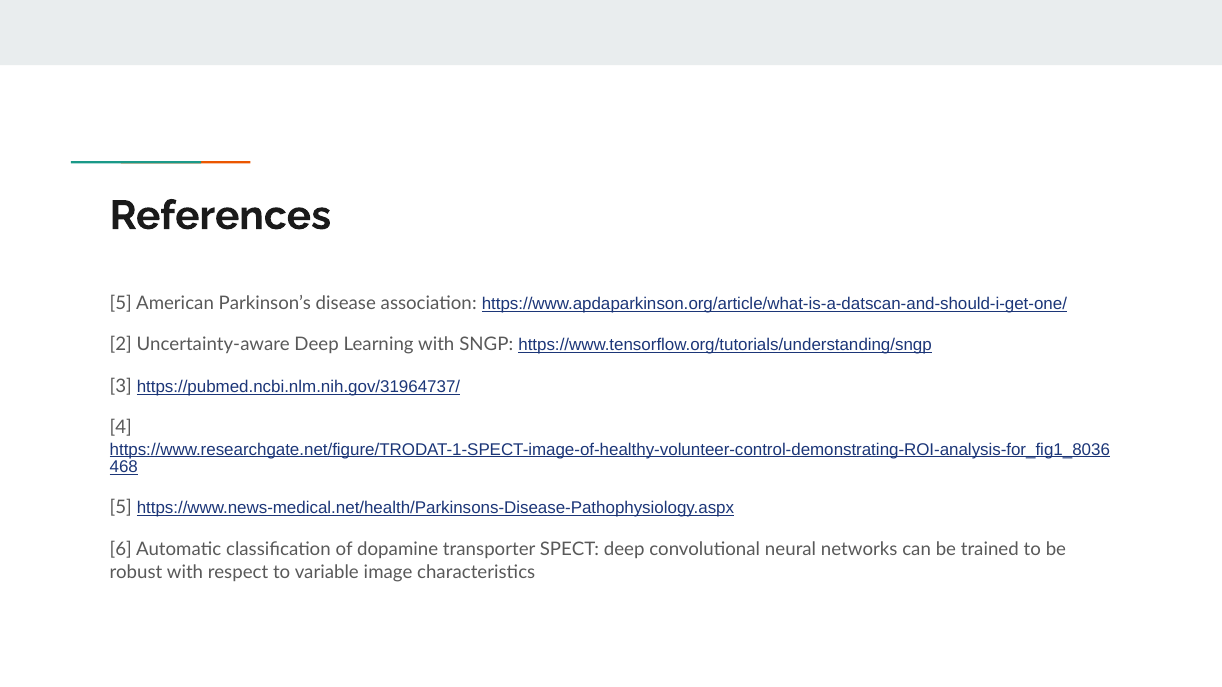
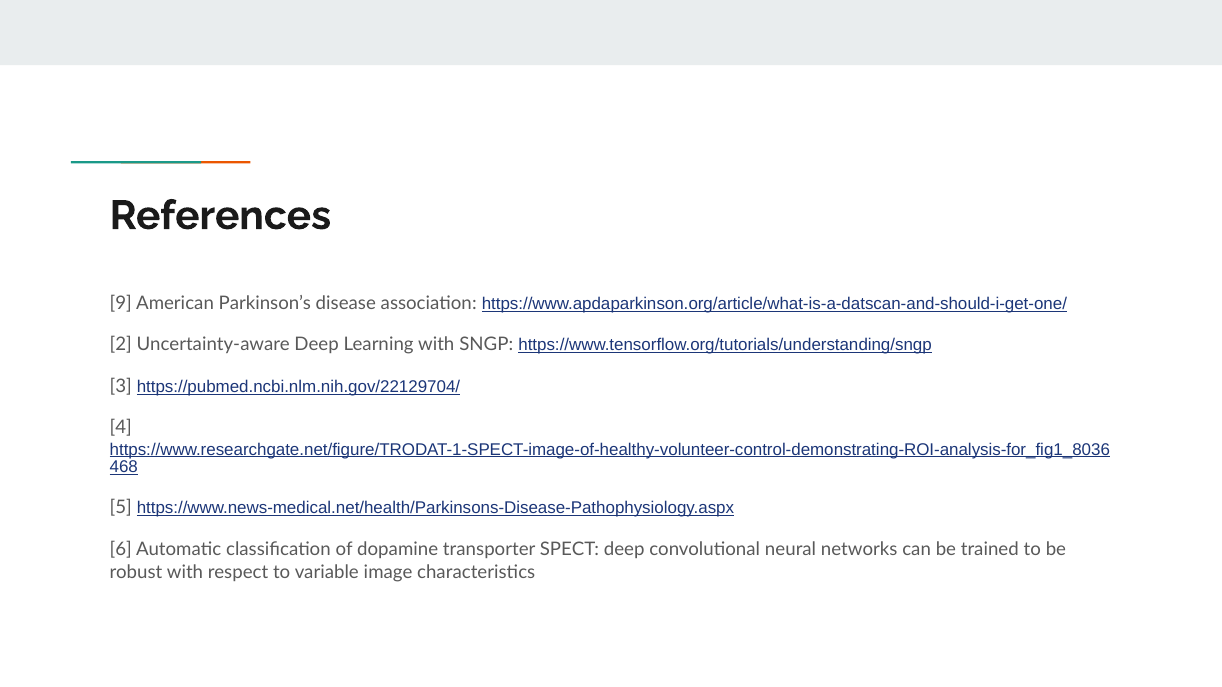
5 at (121, 303): 5 -> 9
https://pubmed.ncbi.nlm.nih.gov/31964737/: https://pubmed.ncbi.nlm.nih.gov/31964737/ -> https://pubmed.ncbi.nlm.nih.gov/22129704/
